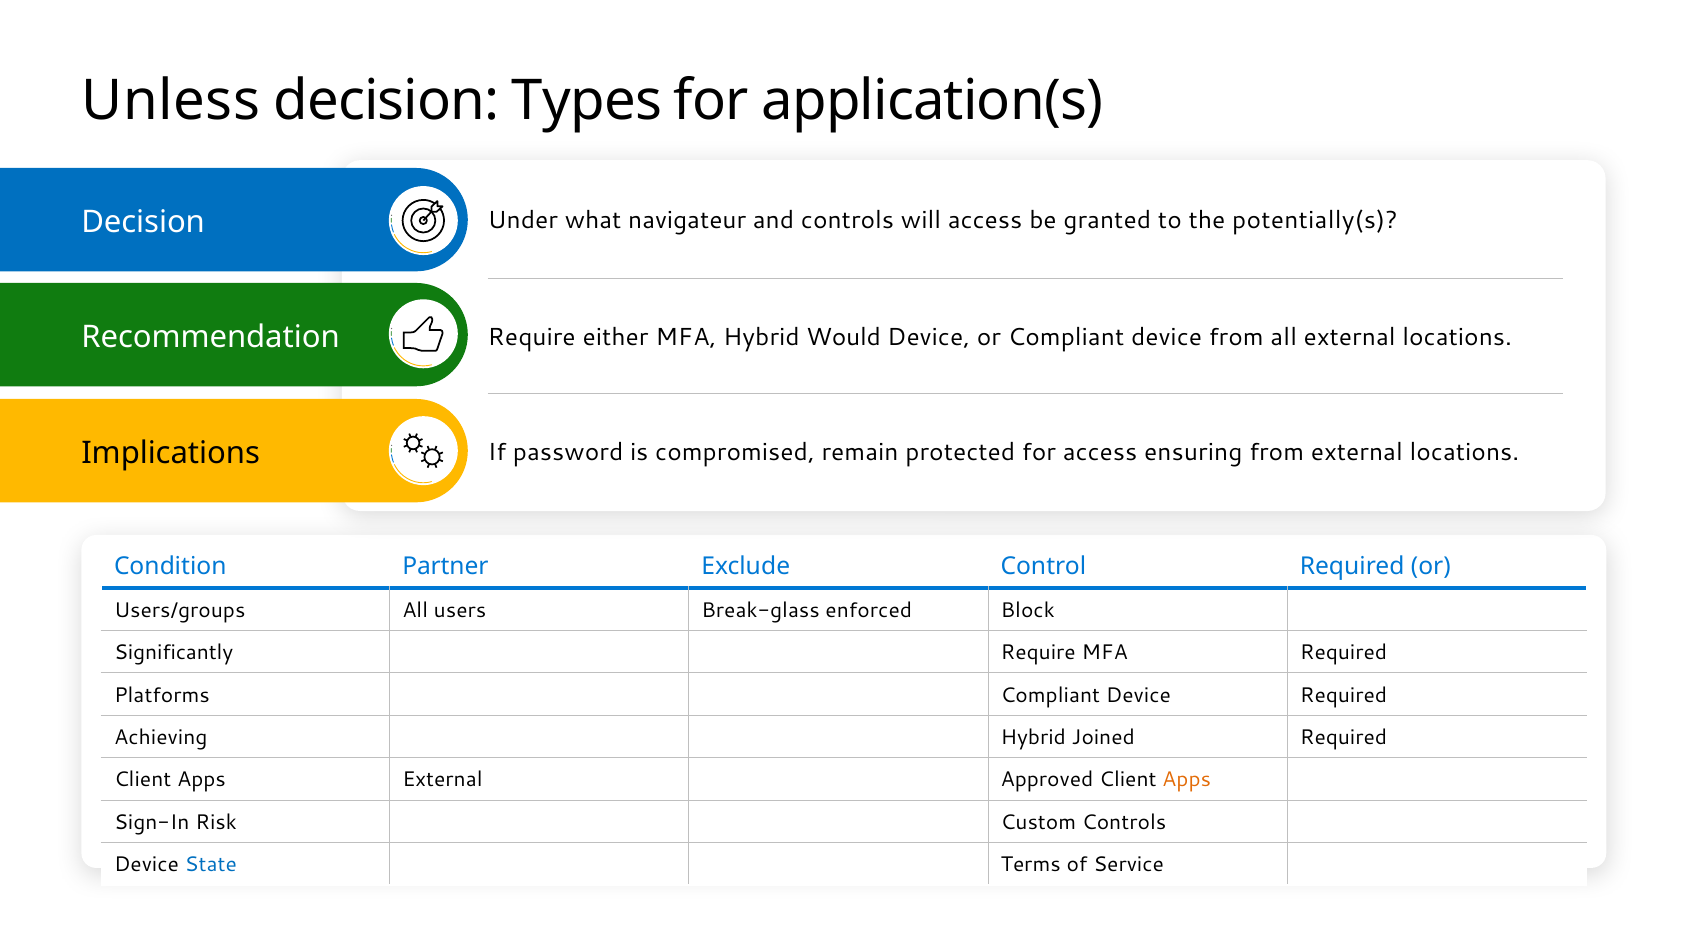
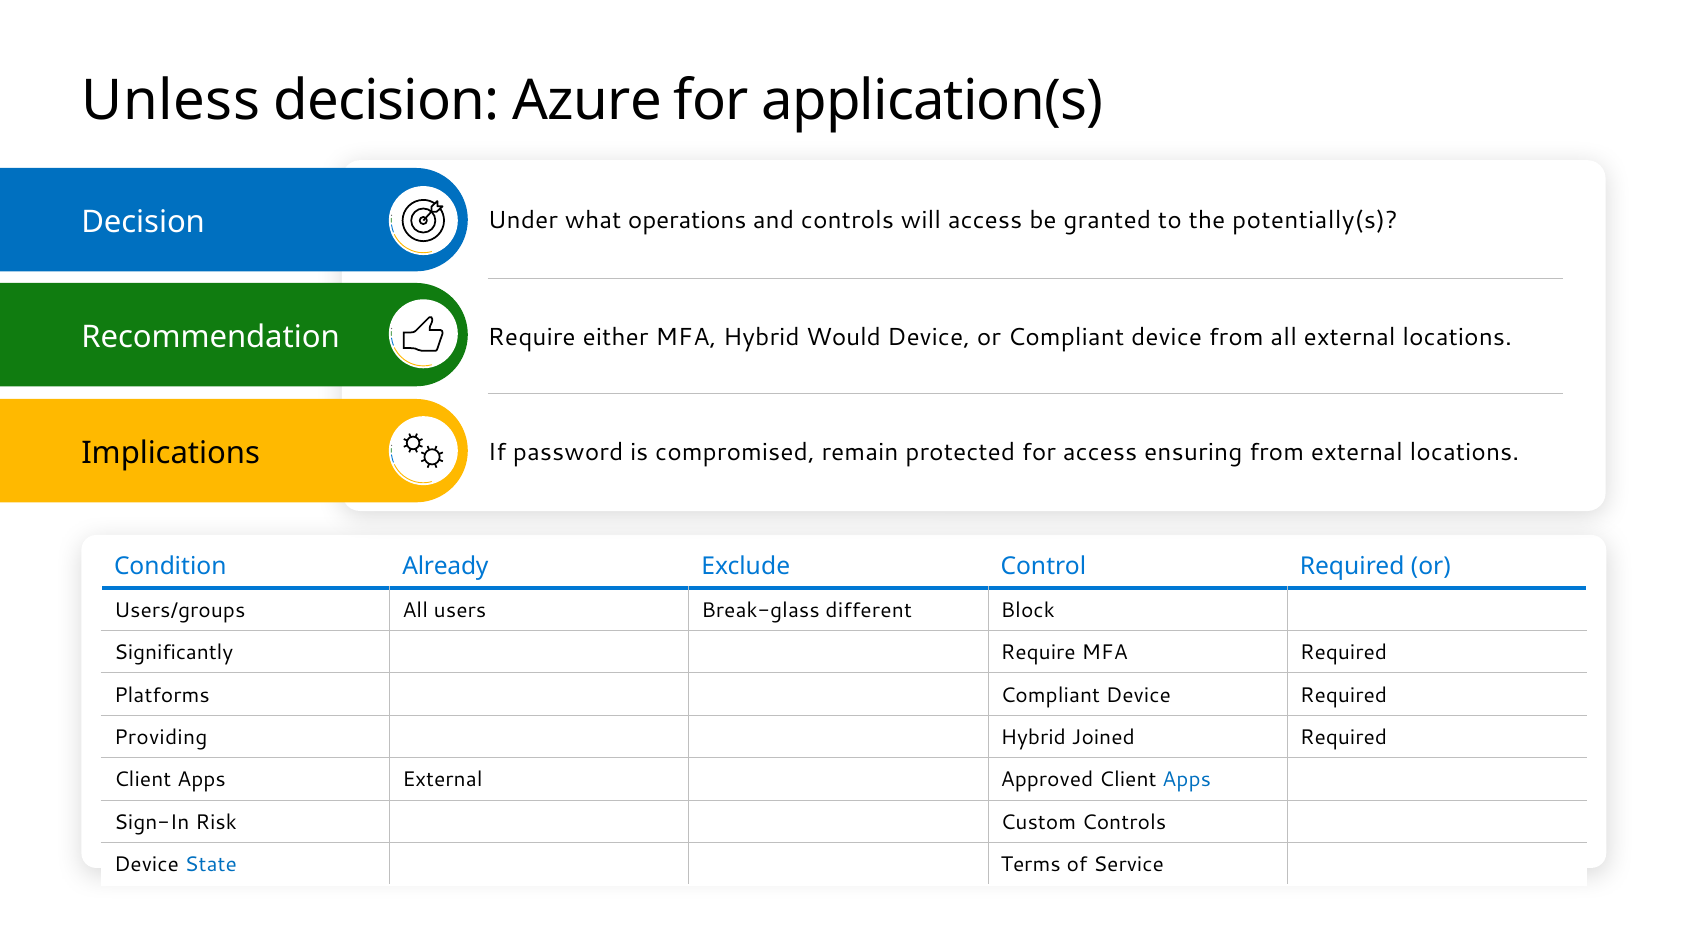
Types: Types -> Azure
navigateur: navigateur -> operations
Partner: Partner -> Already
enforced: enforced -> different
Achieving: Achieving -> Providing
Apps at (1187, 780) colour: orange -> blue
